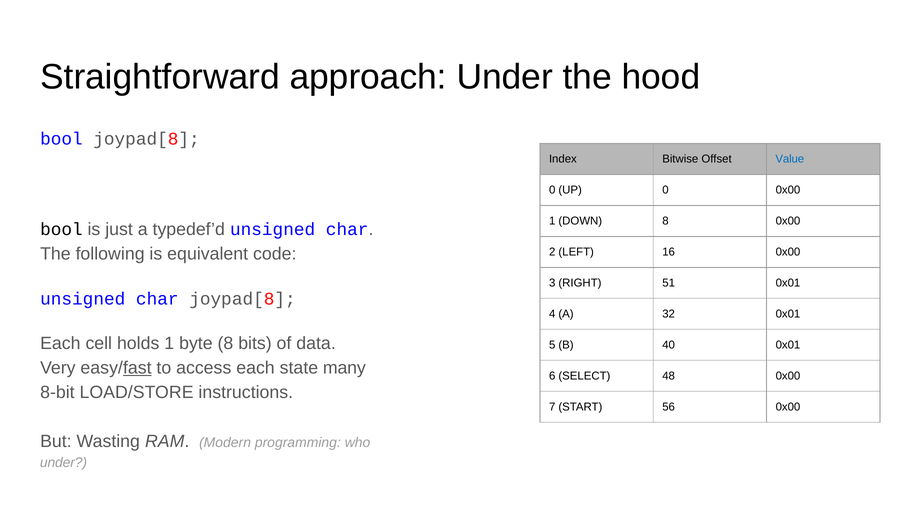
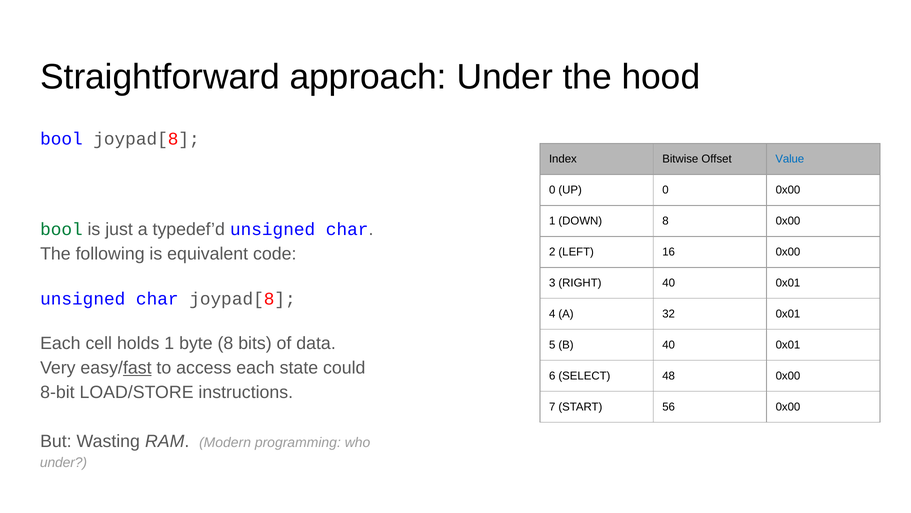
bool at (61, 229) colour: black -> green
RIGHT 51: 51 -> 40
many: many -> could
